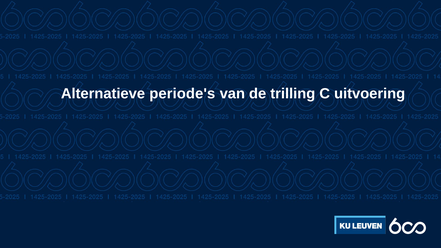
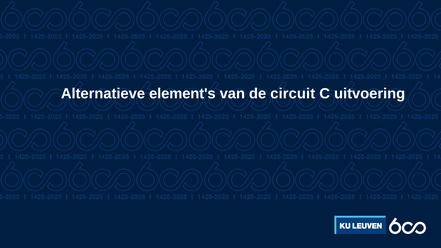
periode's: periode's -> element's
trilling: trilling -> circuit
